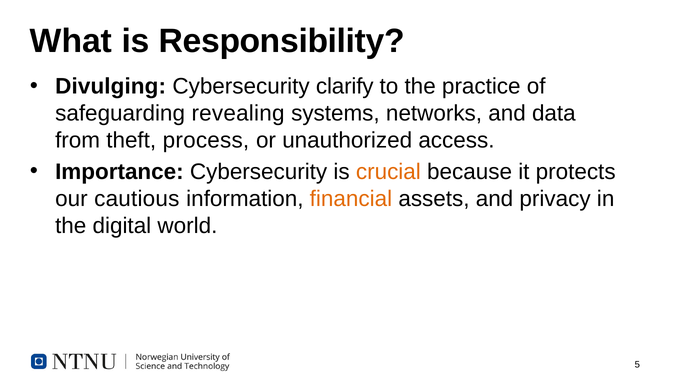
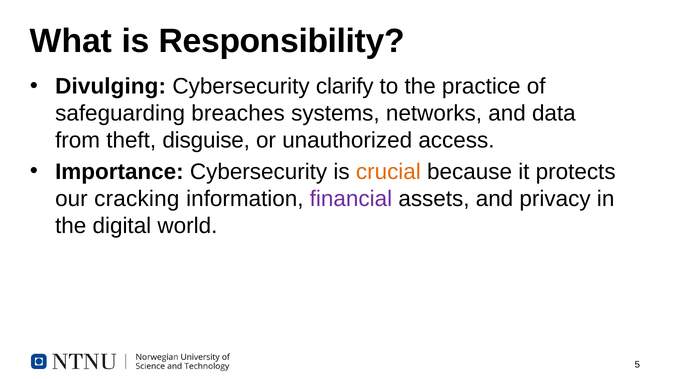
revealing: revealing -> breaches
process: process -> disguise
cautious: cautious -> cracking
financial colour: orange -> purple
